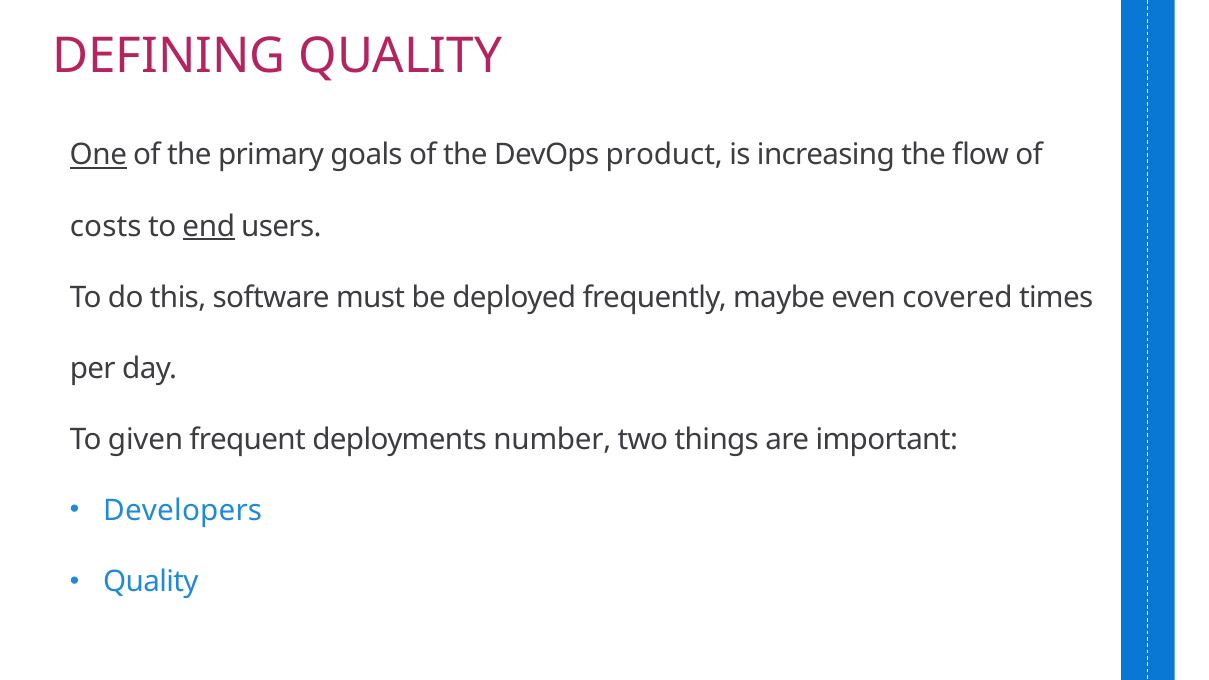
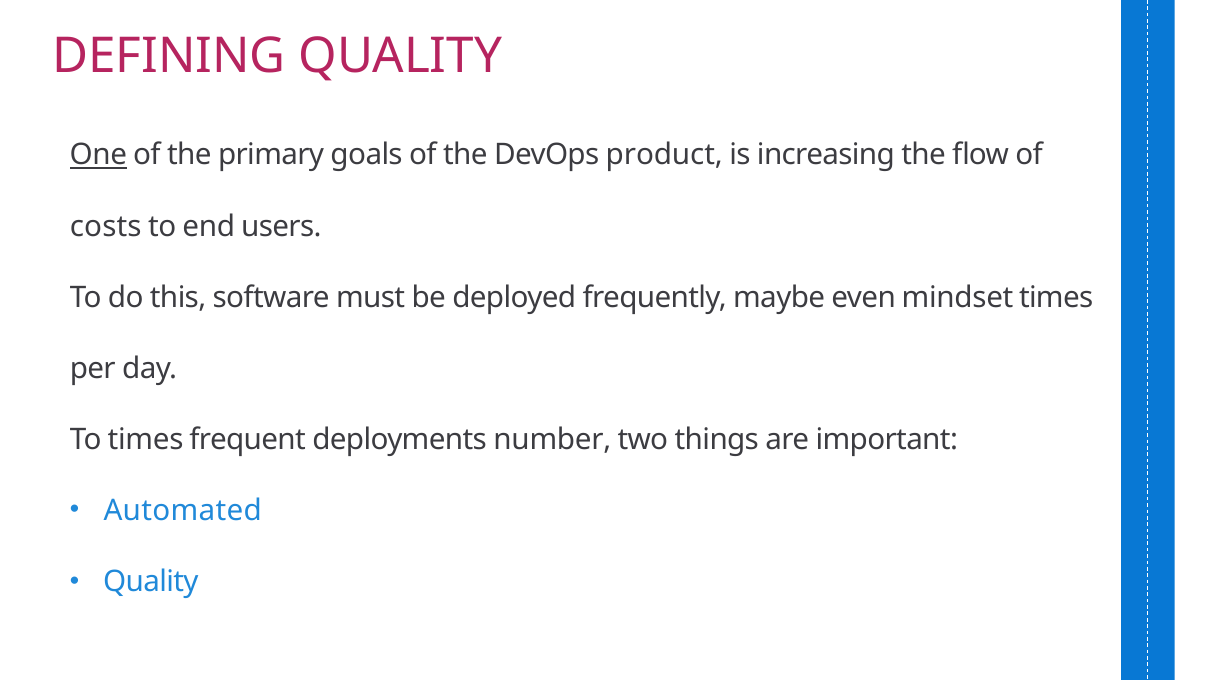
end underline: present -> none
covered: covered -> mindset
To given: given -> times
Developers: Developers -> Automated
